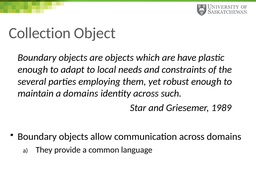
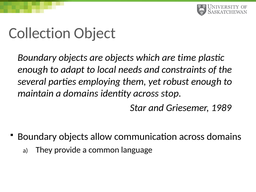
have: have -> time
such: such -> stop
